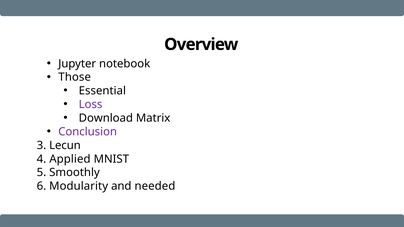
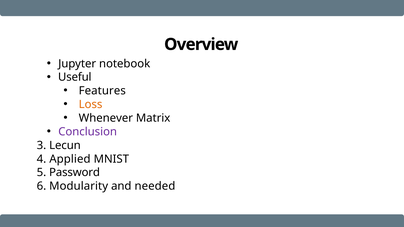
Those: Those -> Useful
Essential: Essential -> Features
Loss colour: purple -> orange
Download: Download -> Whenever
Smoothly: Smoothly -> Password
